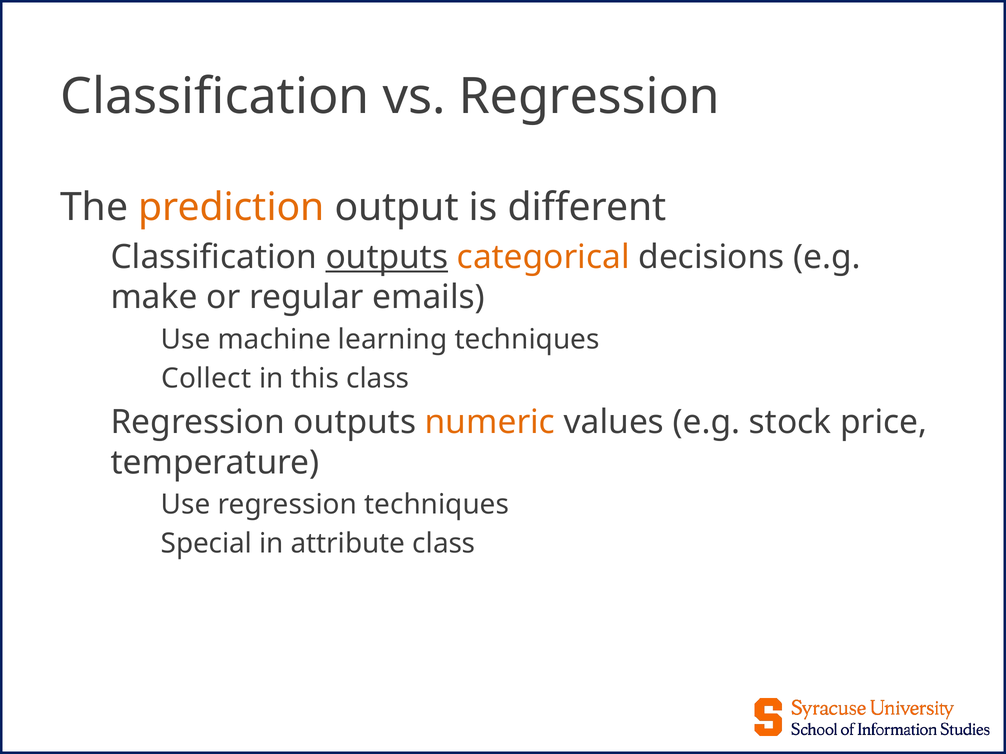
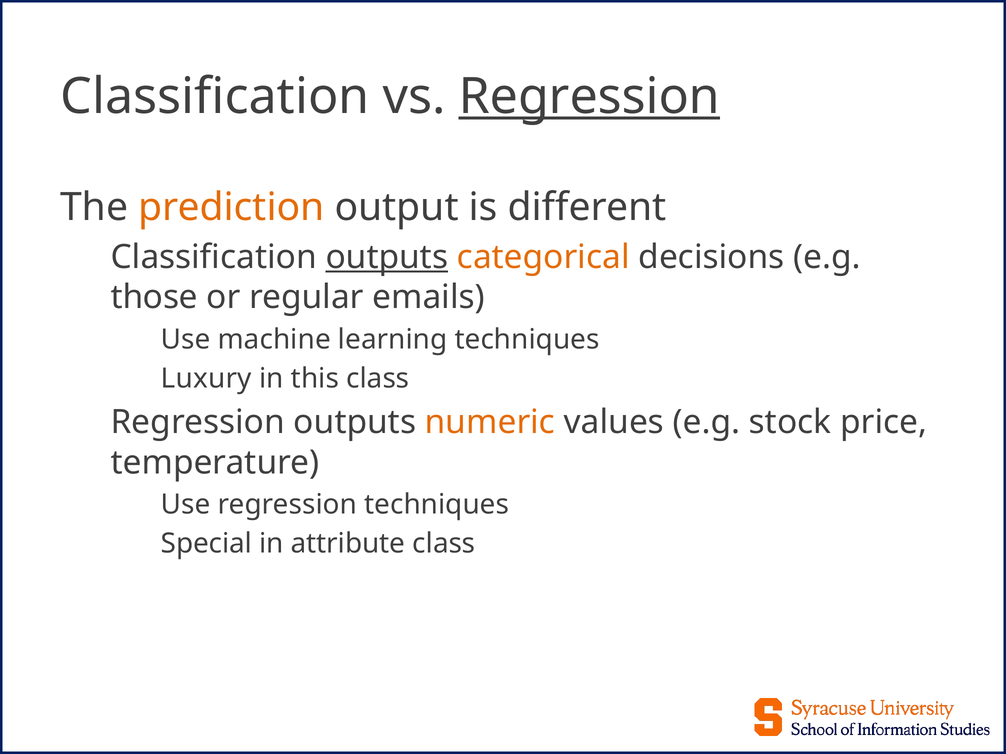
Regression at (589, 97) underline: none -> present
make: make -> those
Collect: Collect -> Luxury
